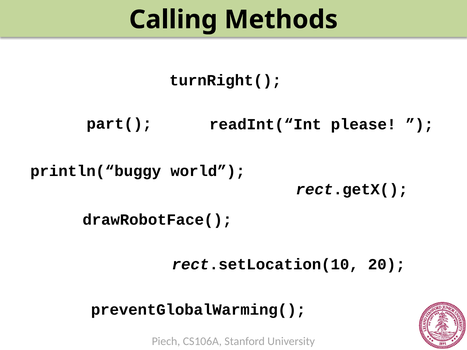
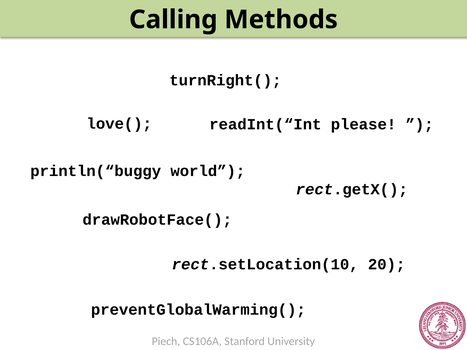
part(: part( -> love(
